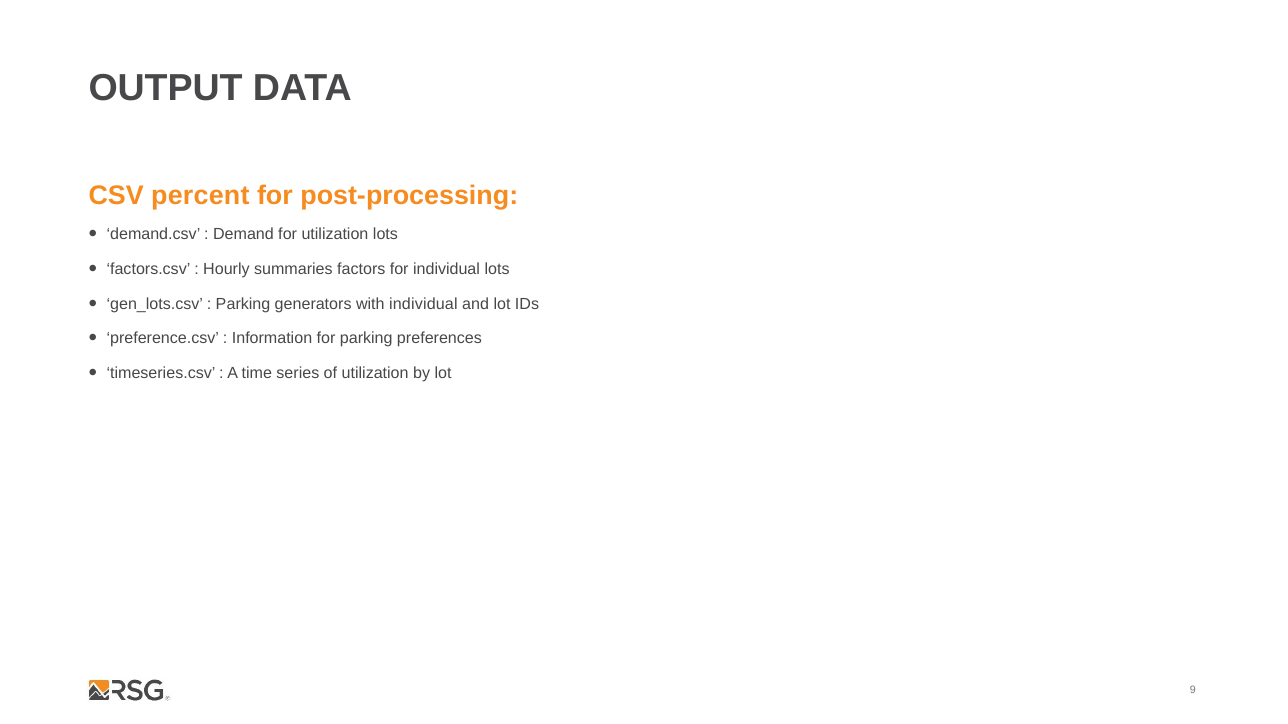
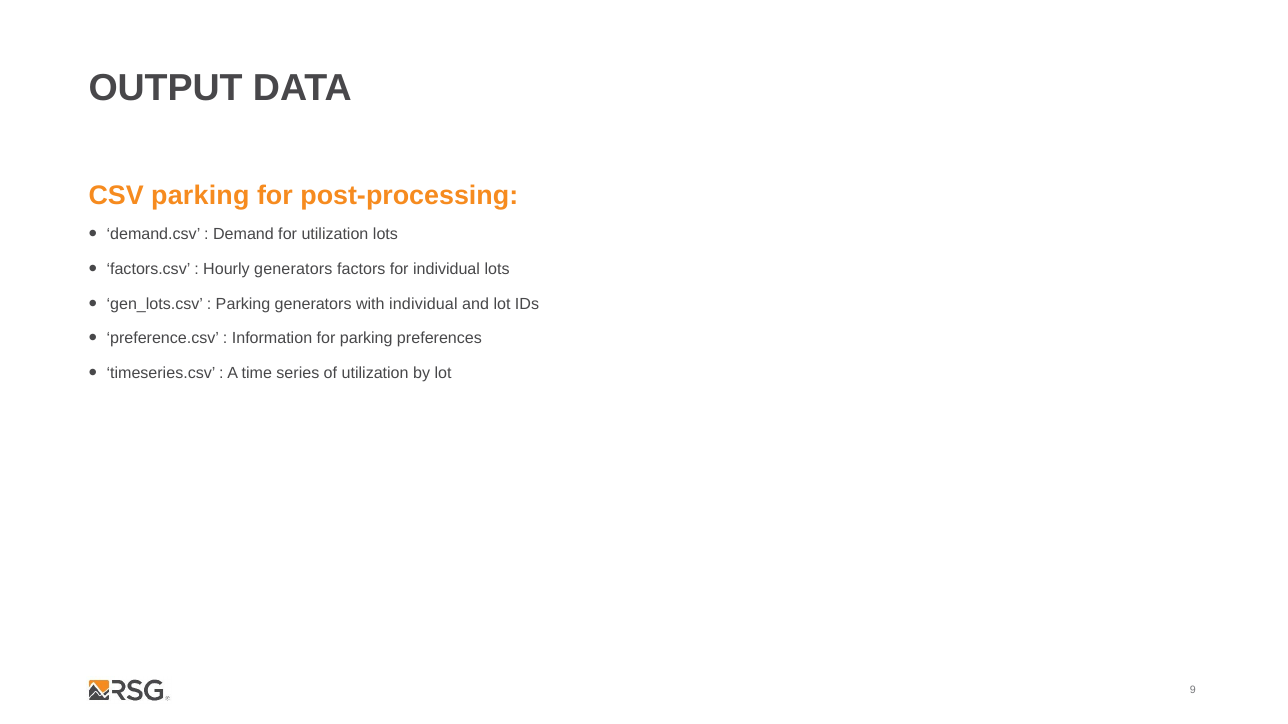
CSV percent: percent -> parking
Hourly summaries: summaries -> generators
